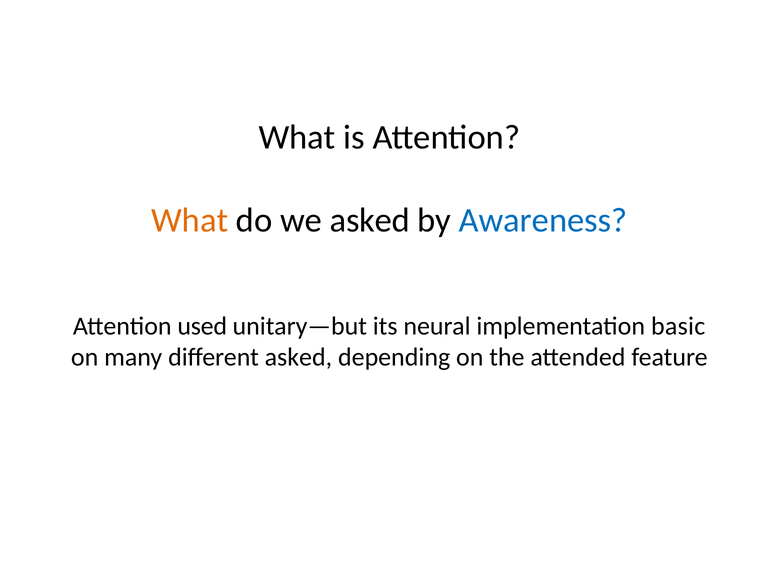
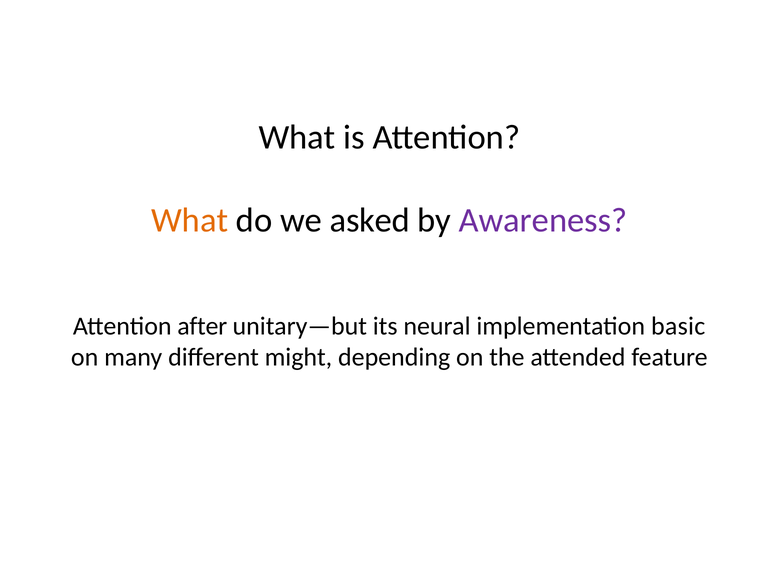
Awareness colour: blue -> purple
used: used -> after
different asked: asked -> might
